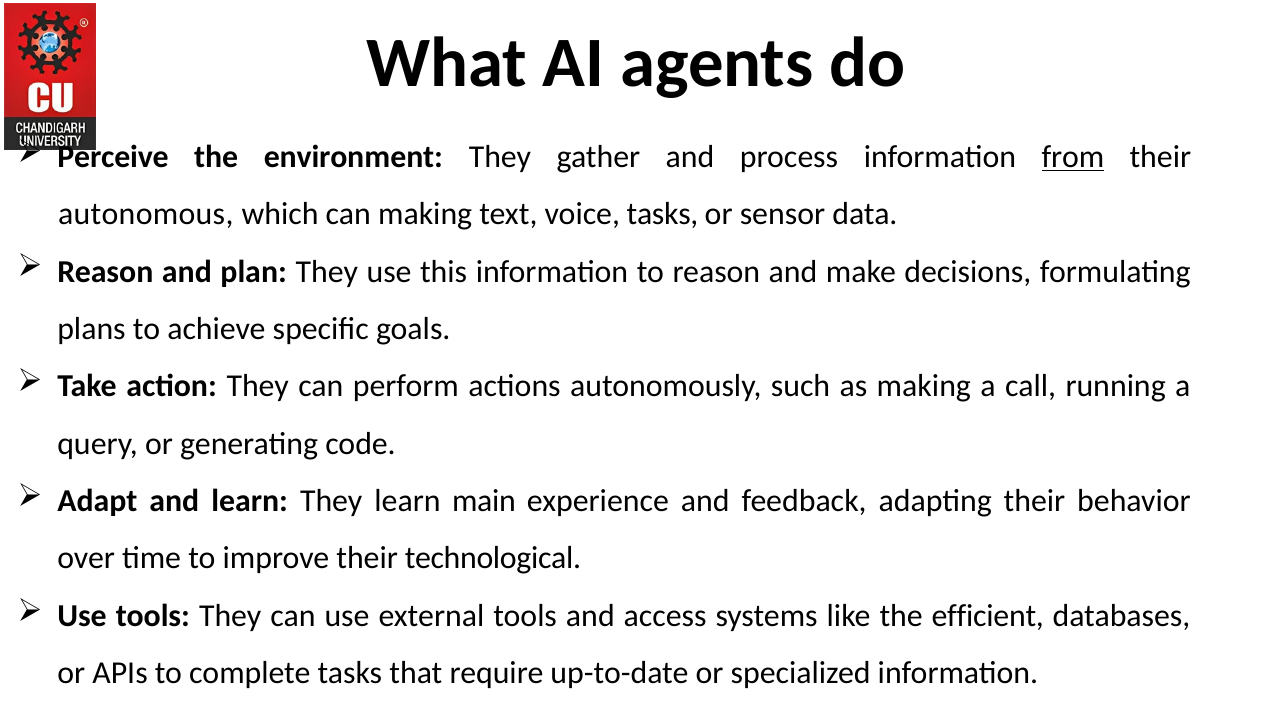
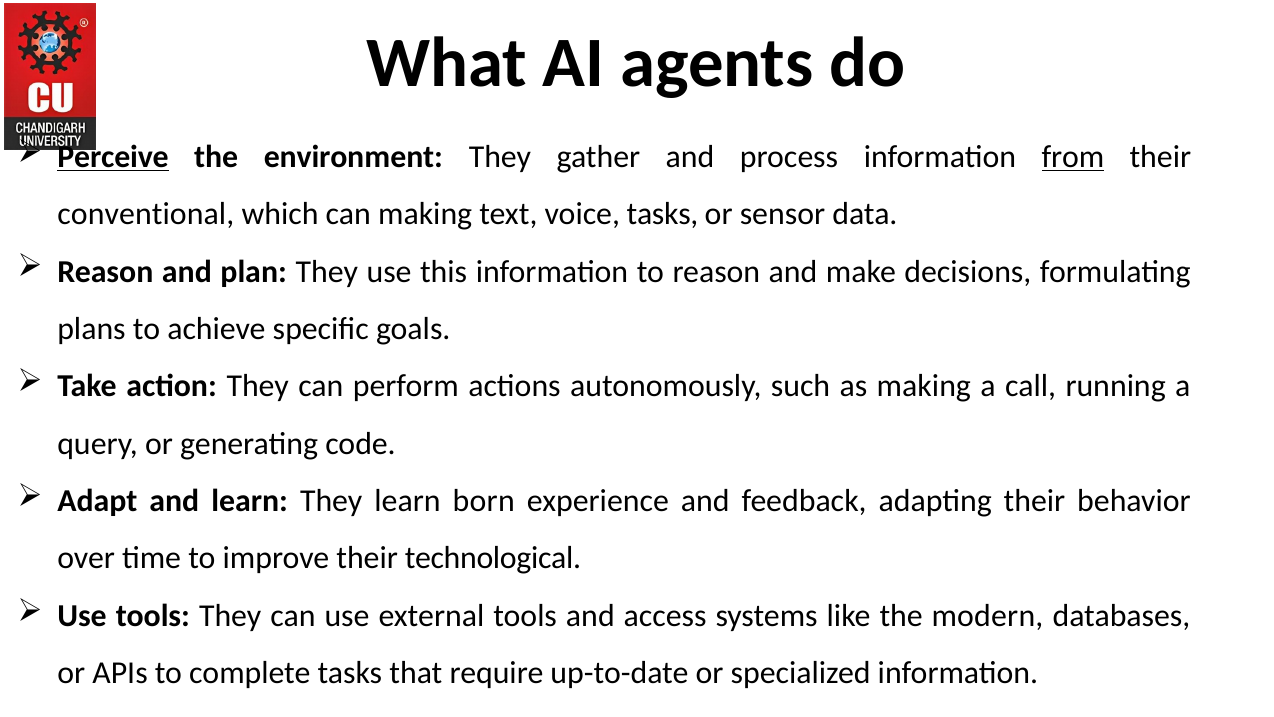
Perceive underline: none -> present
autonomous: autonomous -> conventional
main: main -> born
efficient: efficient -> modern
